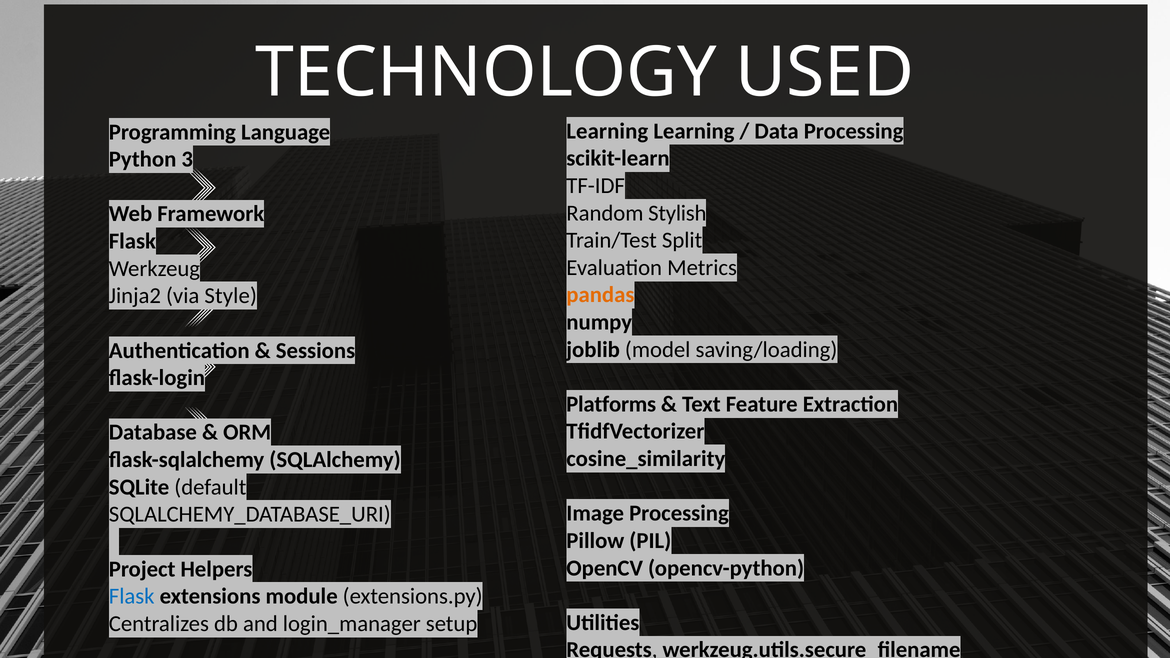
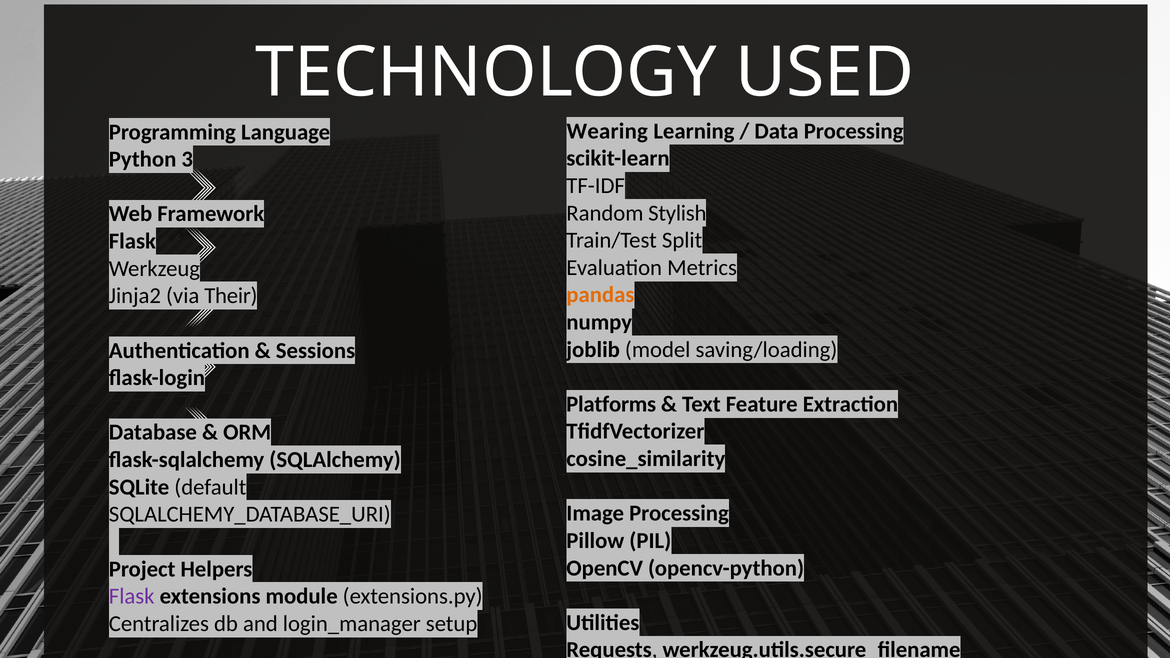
Learning at (607, 131): Learning -> Wearing
Style: Style -> Their
Flask at (132, 596) colour: blue -> purple
